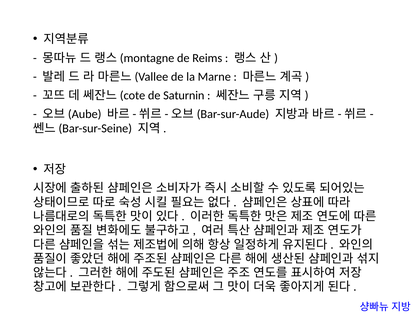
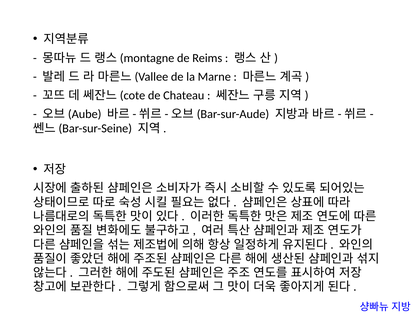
Saturnin: Saturnin -> Chateau
